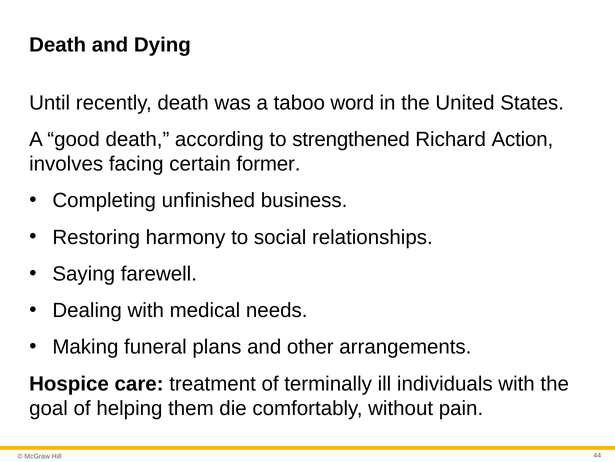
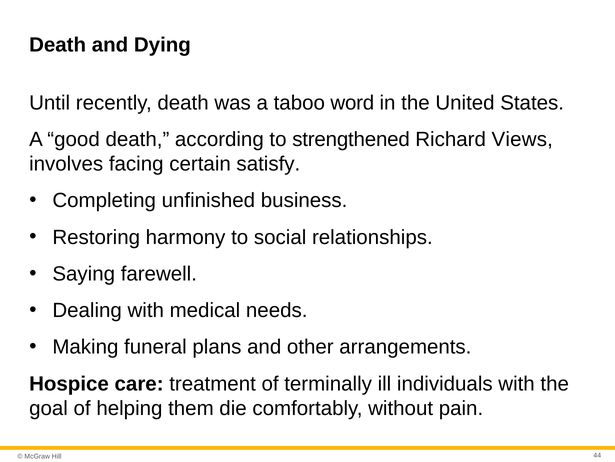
Action: Action -> Views
former: former -> satisfy
